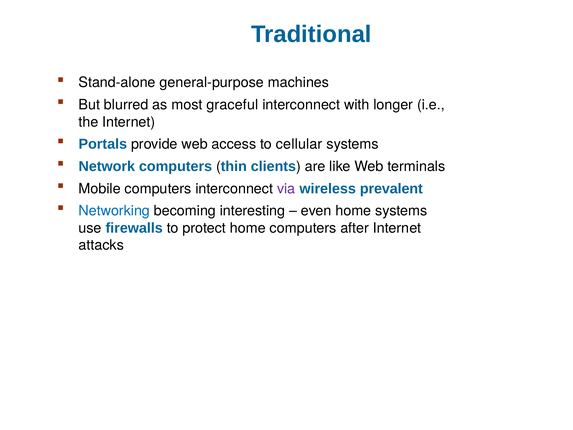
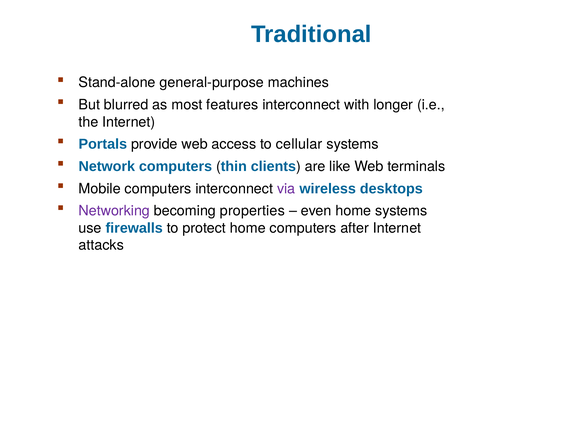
graceful: graceful -> features
prevalent: prevalent -> desktops
Networking colour: blue -> purple
interesting: interesting -> properties
